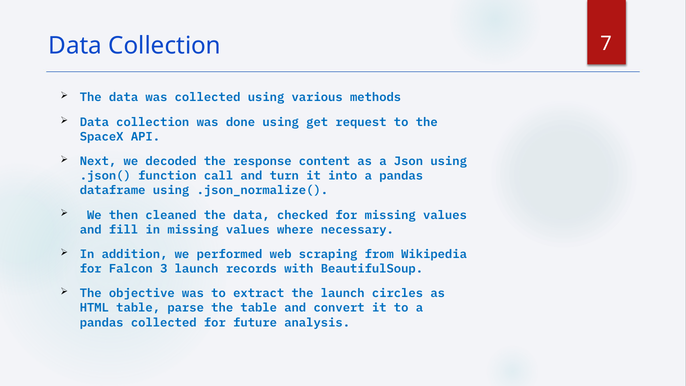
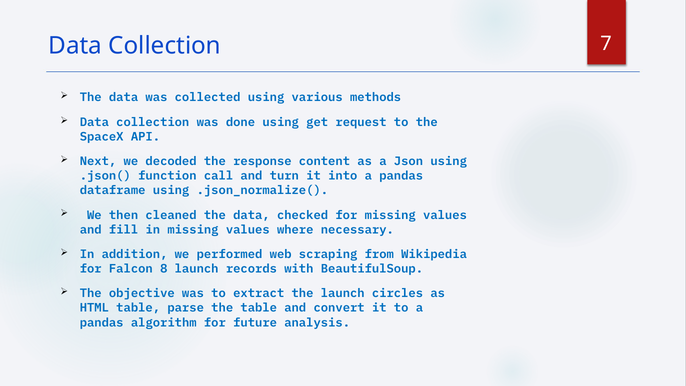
3: 3 -> 8
pandas collected: collected -> algorithm
